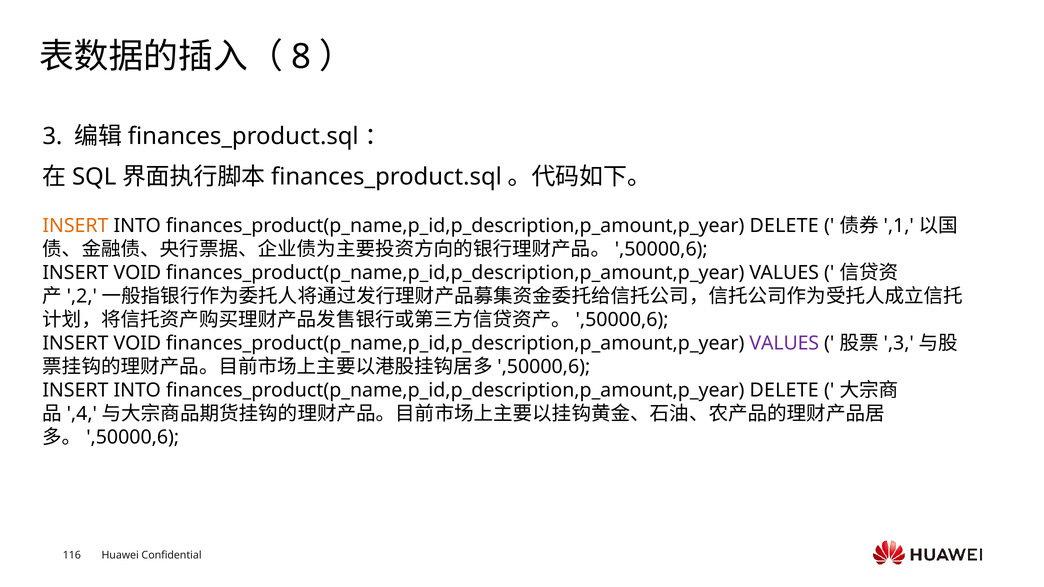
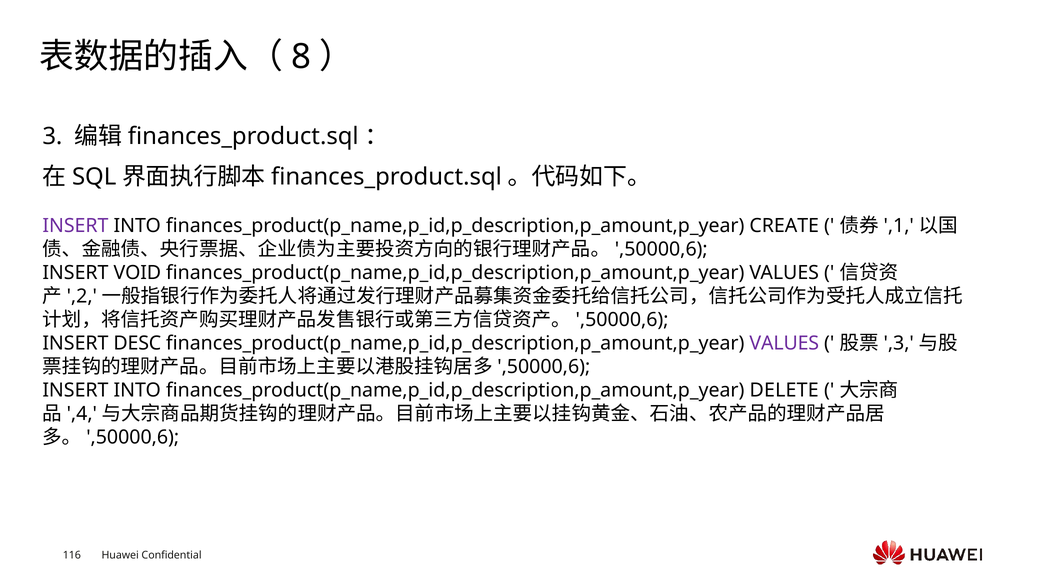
INSERT at (75, 226) colour: orange -> purple
DELETE at (784, 226): DELETE -> CREATE
VOID at (137, 343): VOID -> DESC
